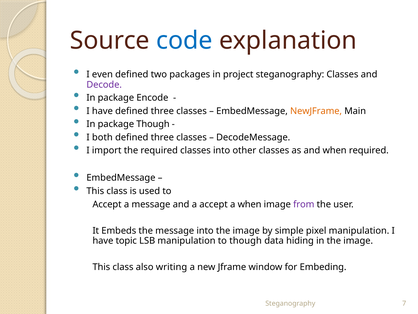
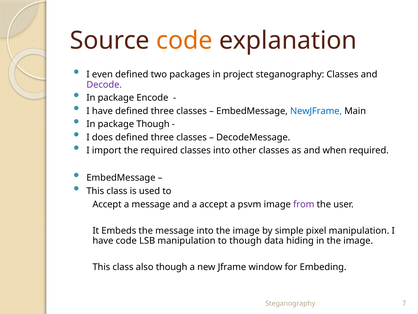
code at (184, 40) colour: blue -> orange
NewJFrame colour: orange -> blue
both: both -> does
a when: when -> psvm
have topic: topic -> code
also writing: writing -> though
